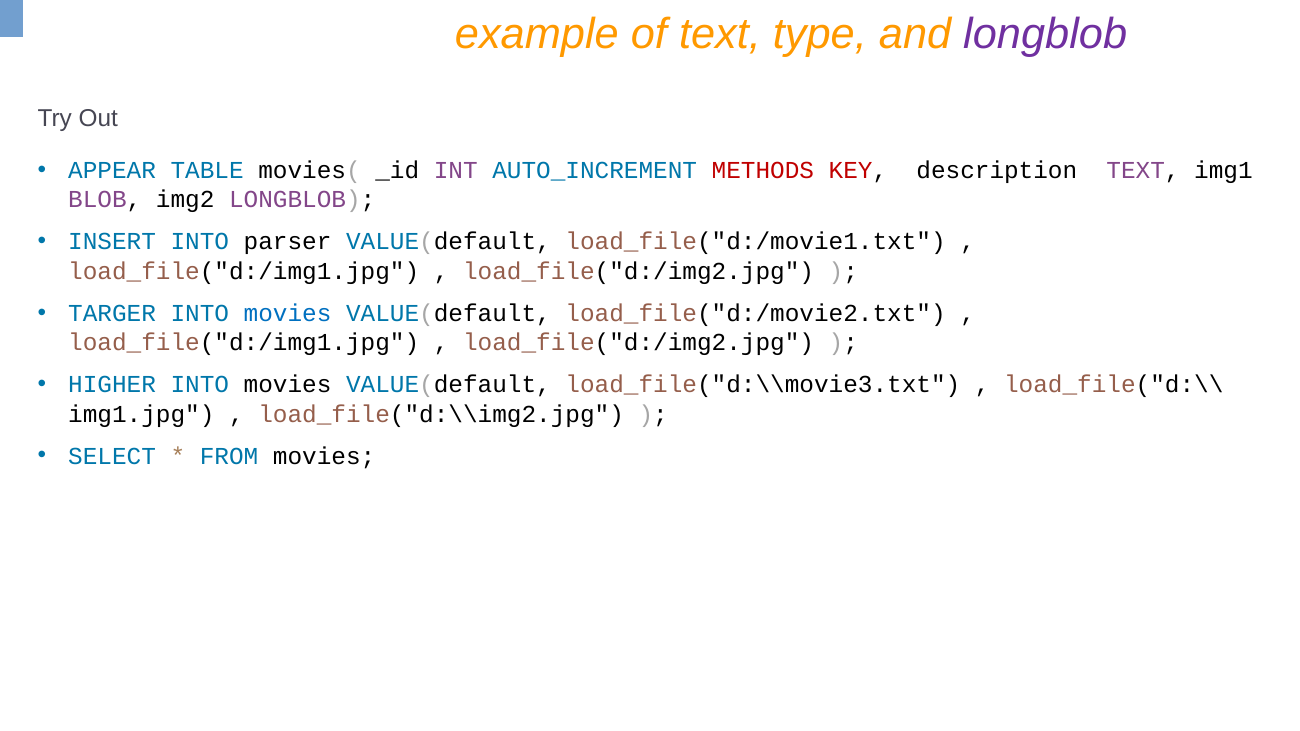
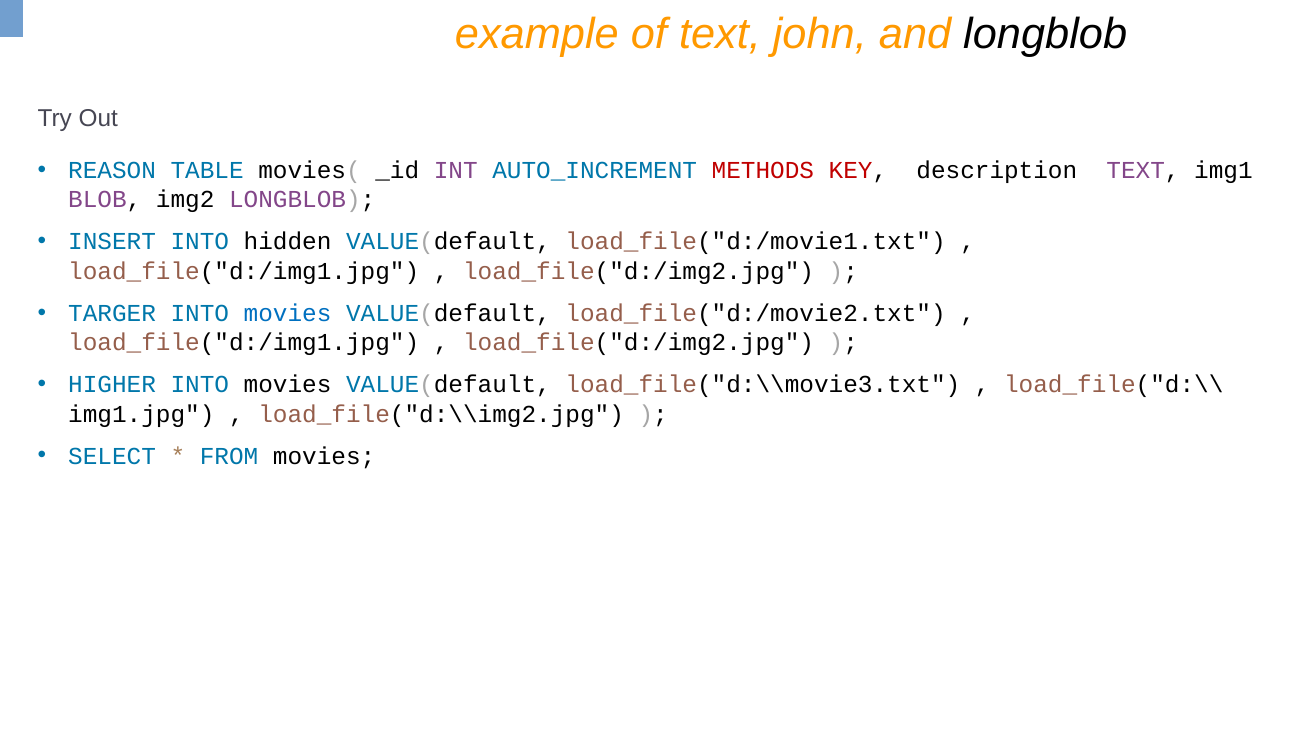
type: type -> john
longblob at (1045, 34) colour: purple -> black
APPEAR: APPEAR -> REASON
parser: parser -> hidden
